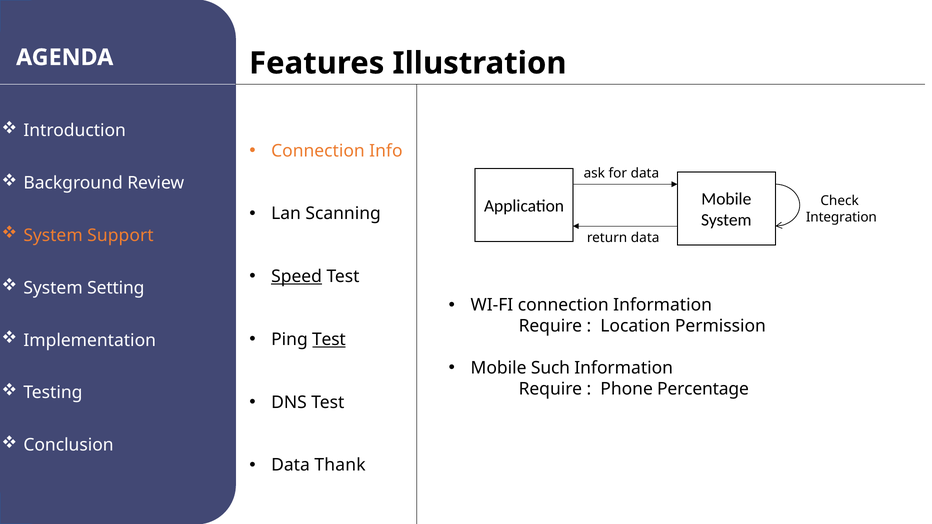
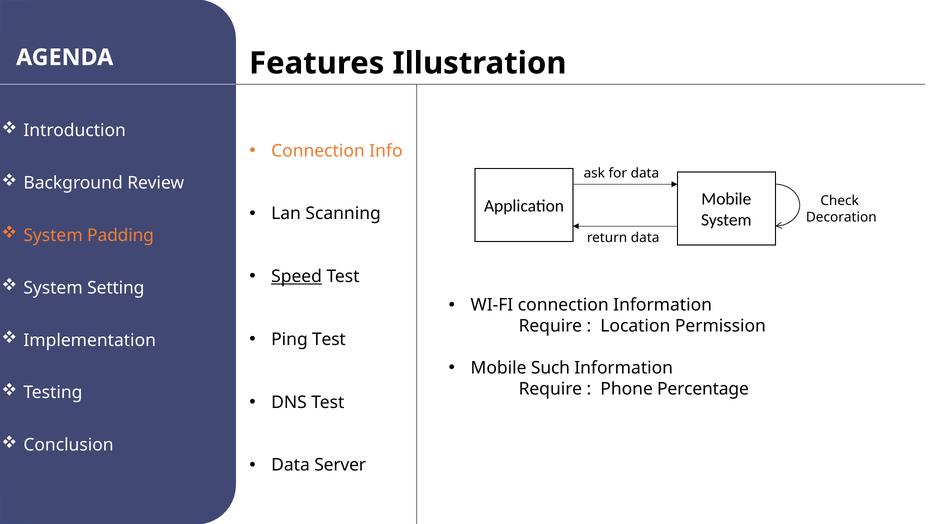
Integration: Integration -> Decoration
Support: Support -> Padding
Test at (329, 340) underline: present -> none
Thank: Thank -> Server
